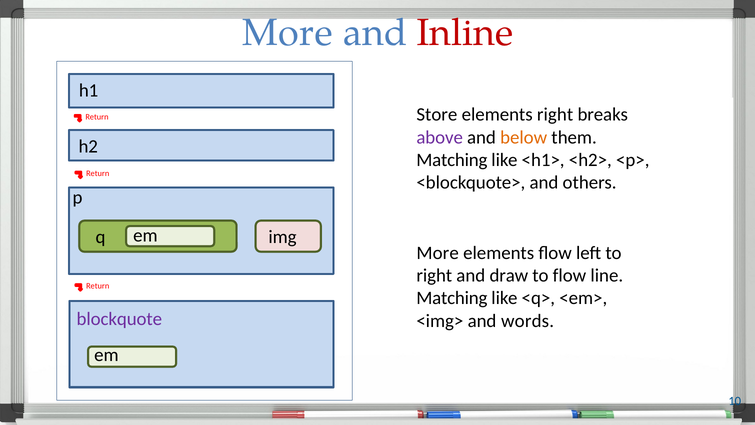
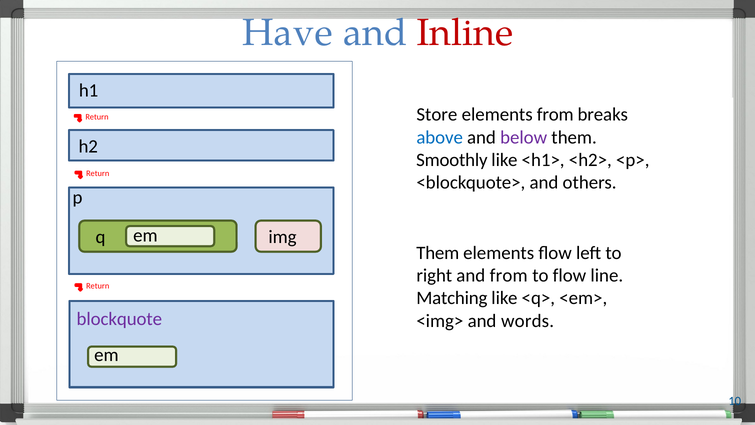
More at (288, 33): More -> Have
elements right: right -> from
above colour: purple -> blue
below colour: orange -> purple
Matching at (452, 160): Matching -> Smoothly
More at (438, 253): More -> Them
and draw: draw -> from
